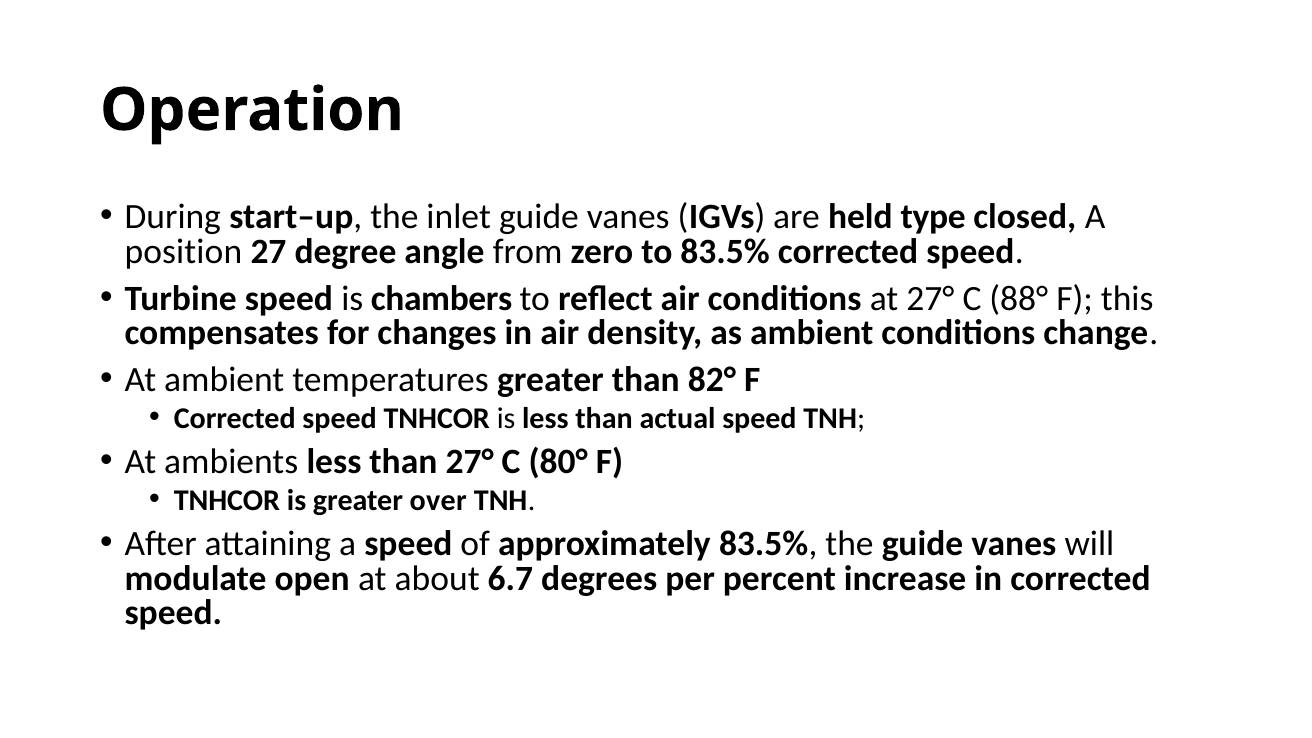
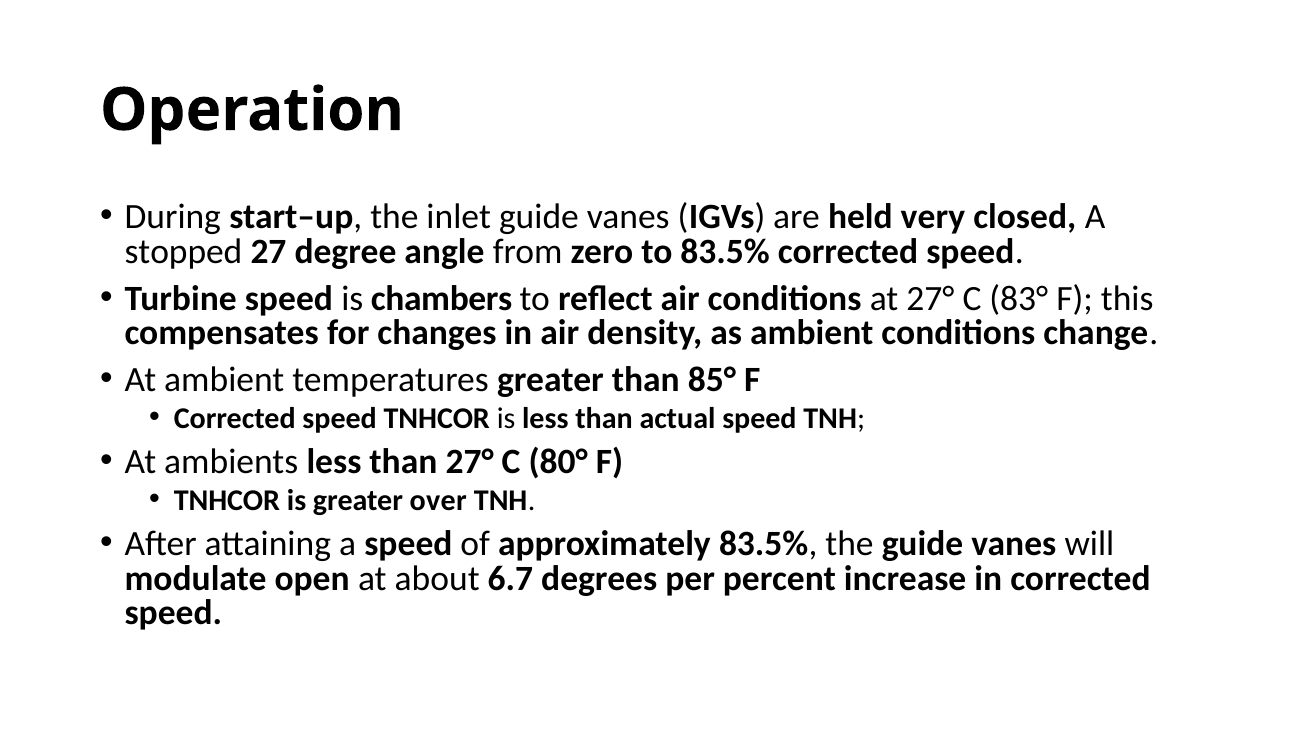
type: type -> very
position: position -> stopped
88°: 88° -> 83°
82°: 82° -> 85°
